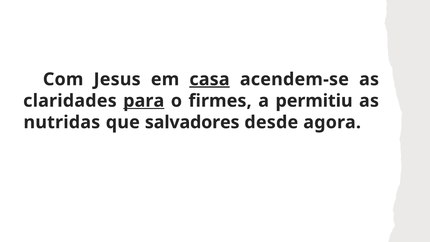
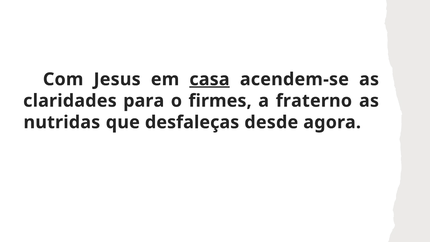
para underline: present -> none
permitiu: permitiu -> fraterno
salvadores: salvadores -> desfaleças
